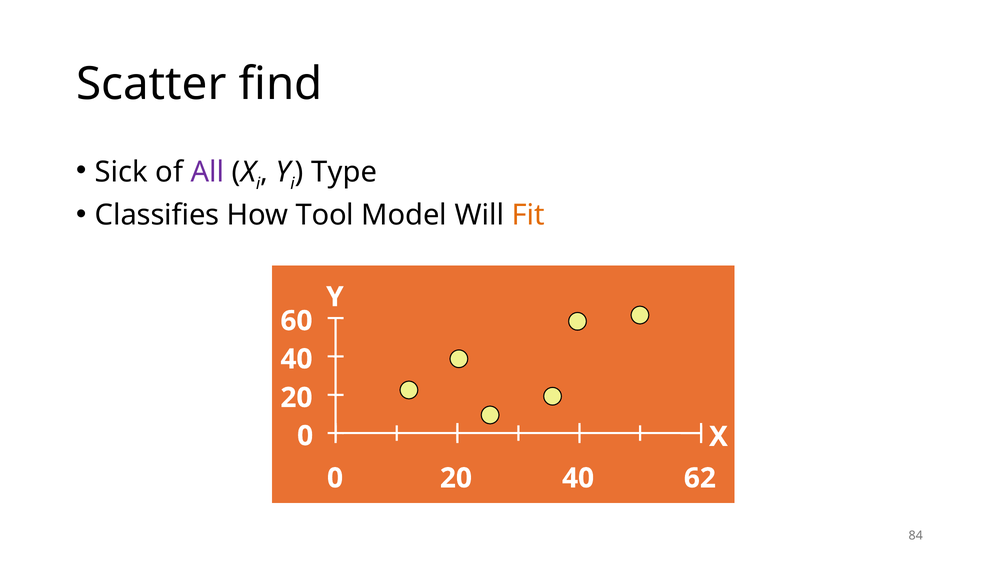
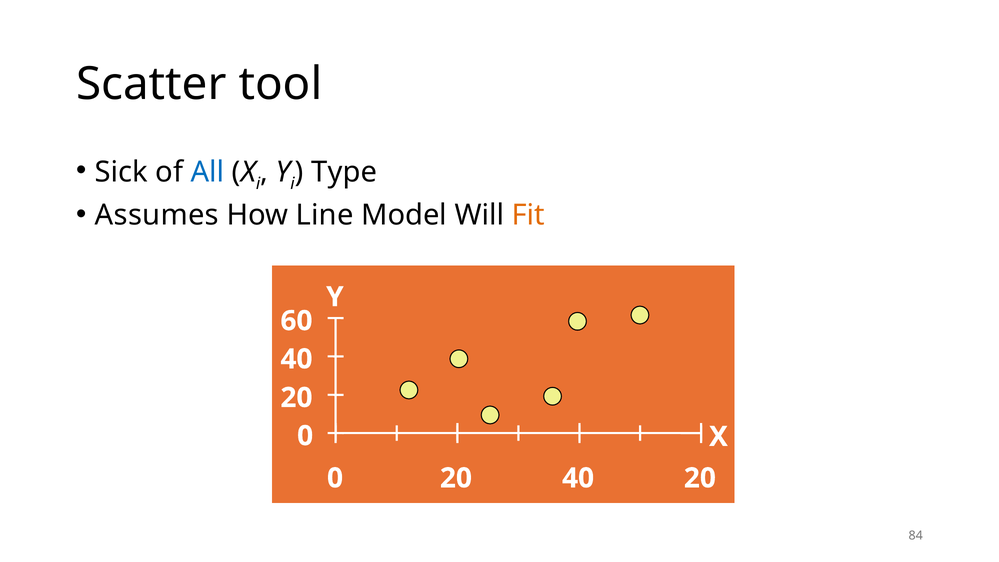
find: find -> tool
All colour: purple -> blue
Classifies: Classifies -> Assumes
Tool: Tool -> Line
40 62: 62 -> 20
